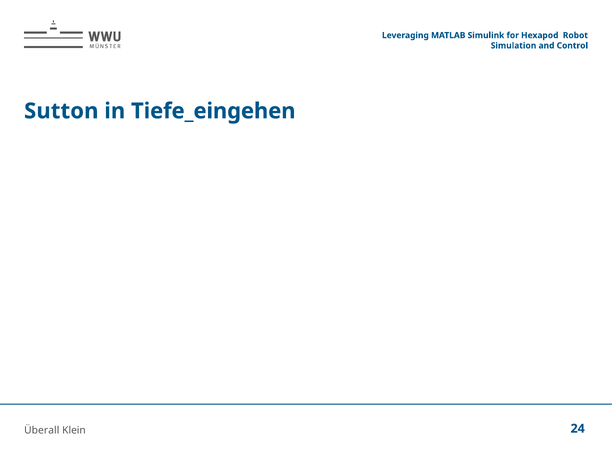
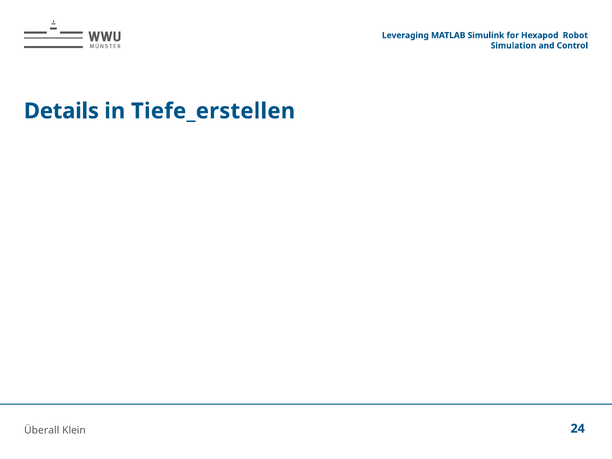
Sutton: Sutton -> Details
Tiefe_eingehen: Tiefe_eingehen -> Tiefe_erstellen
